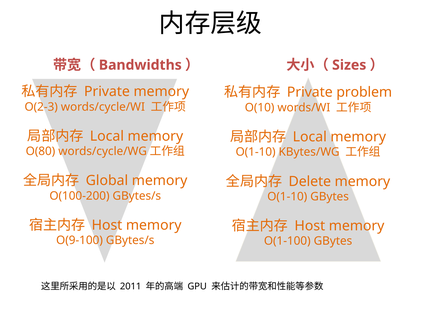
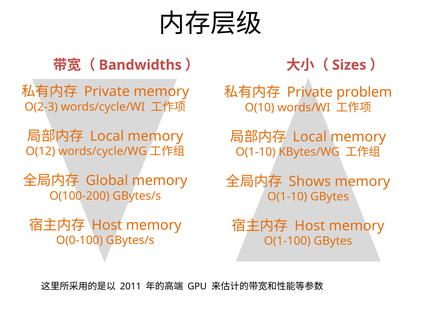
O(80: O(80 -> O(12
Delete: Delete -> Shows
O(9-100: O(9-100 -> O(0-100
